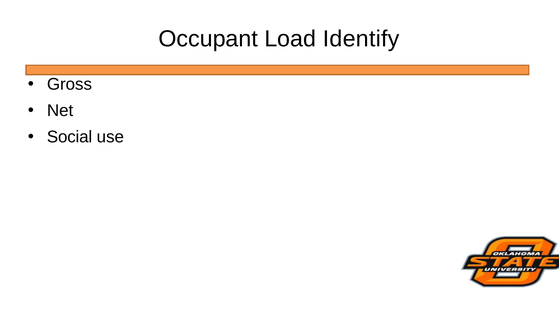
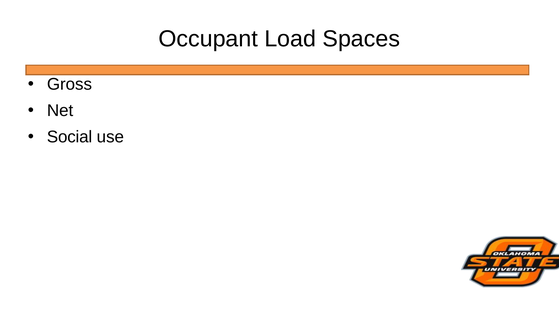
Identify: Identify -> Spaces
